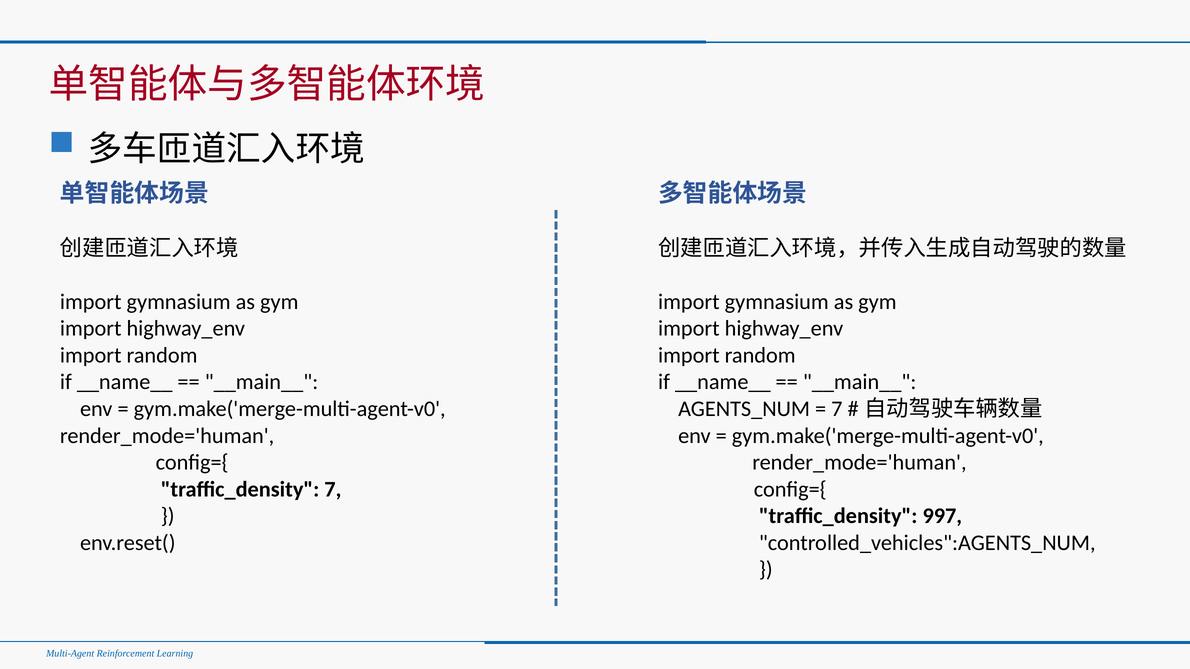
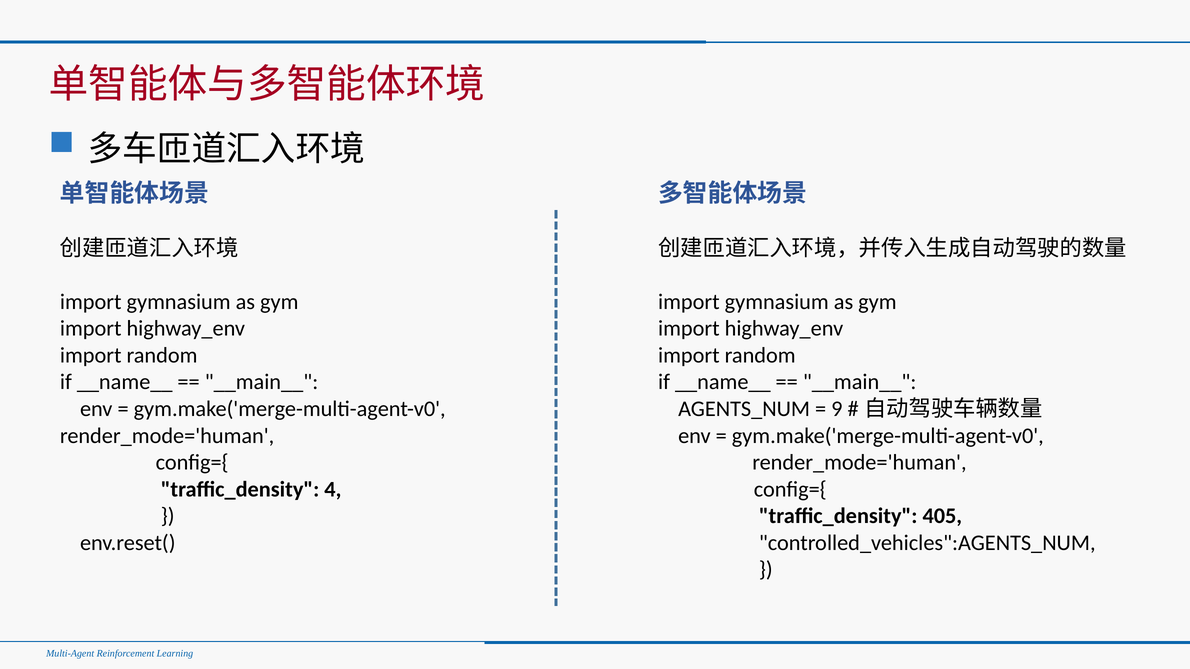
7 at (837, 409): 7 -> 9
traffic_density 7: 7 -> 4
997: 997 -> 405
